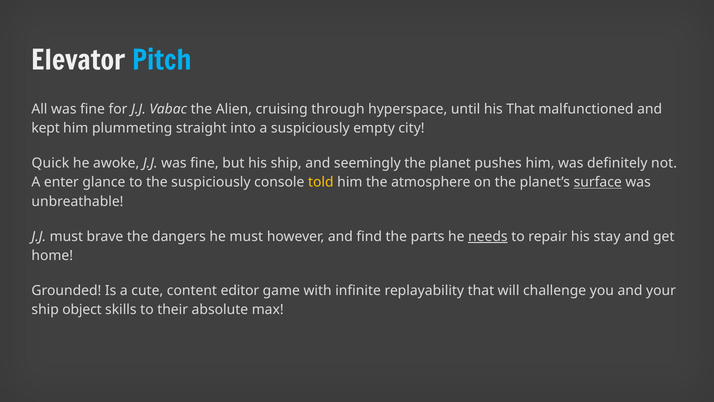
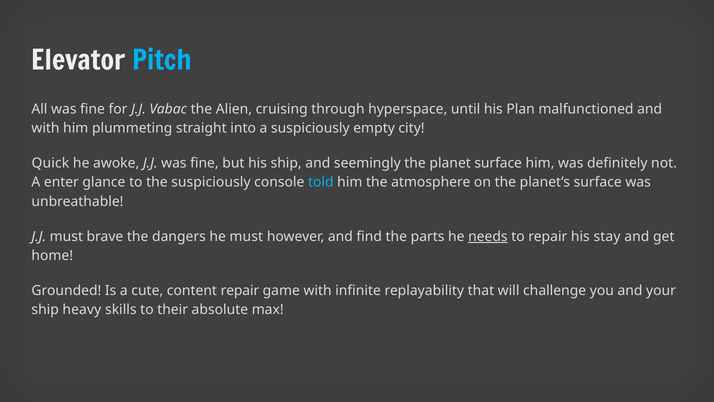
his That: That -> Plan
kept at (46, 128): kept -> with
planet pushes: pushes -> surface
told colour: yellow -> light blue
surface at (598, 182) underline: present -> none
content editor: editor -> repair
object: object -> heavy
